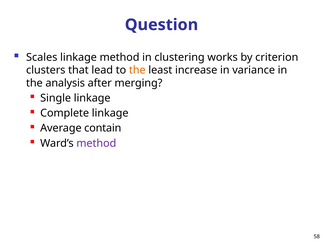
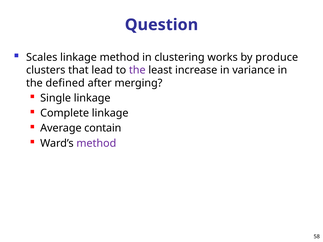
criterion: criterion -> produce
the at (137, 70) colour: orange -> purple
analysis: analysis -> defined
